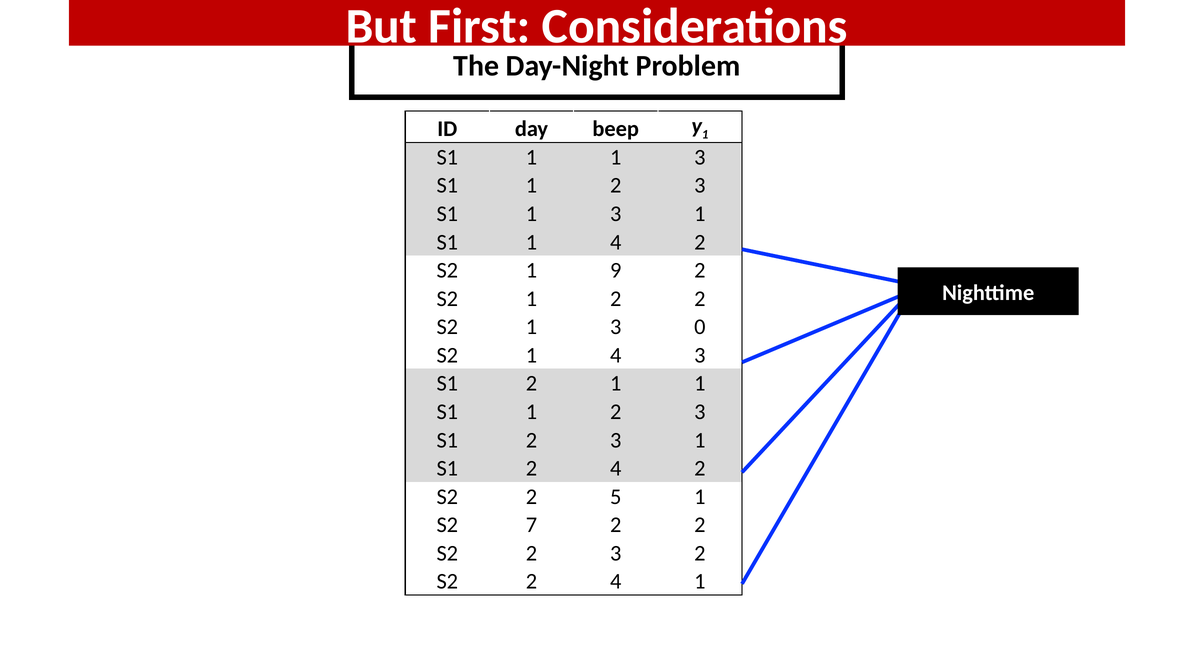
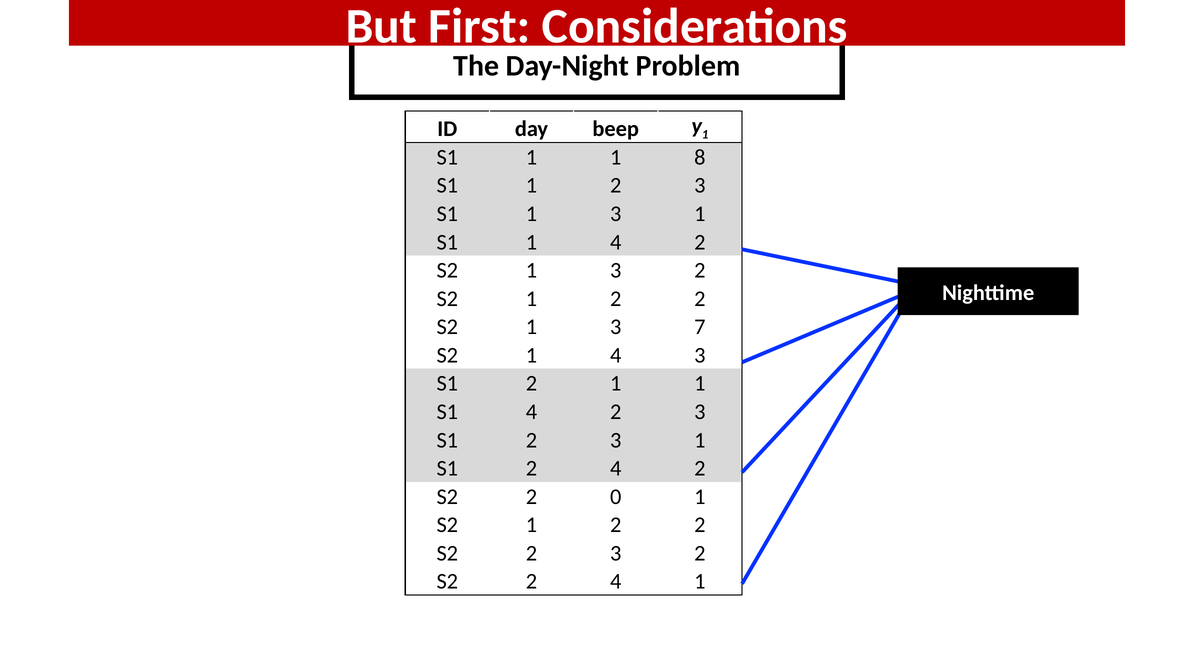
1 1 3: 3 -> 8
9 at (616, 270): 9 -> 3
0: 0 -> 7
1 at (532, 412): 1 -> 4
5: 5 -> 0
7 at (532, 525): 7 -> 1
